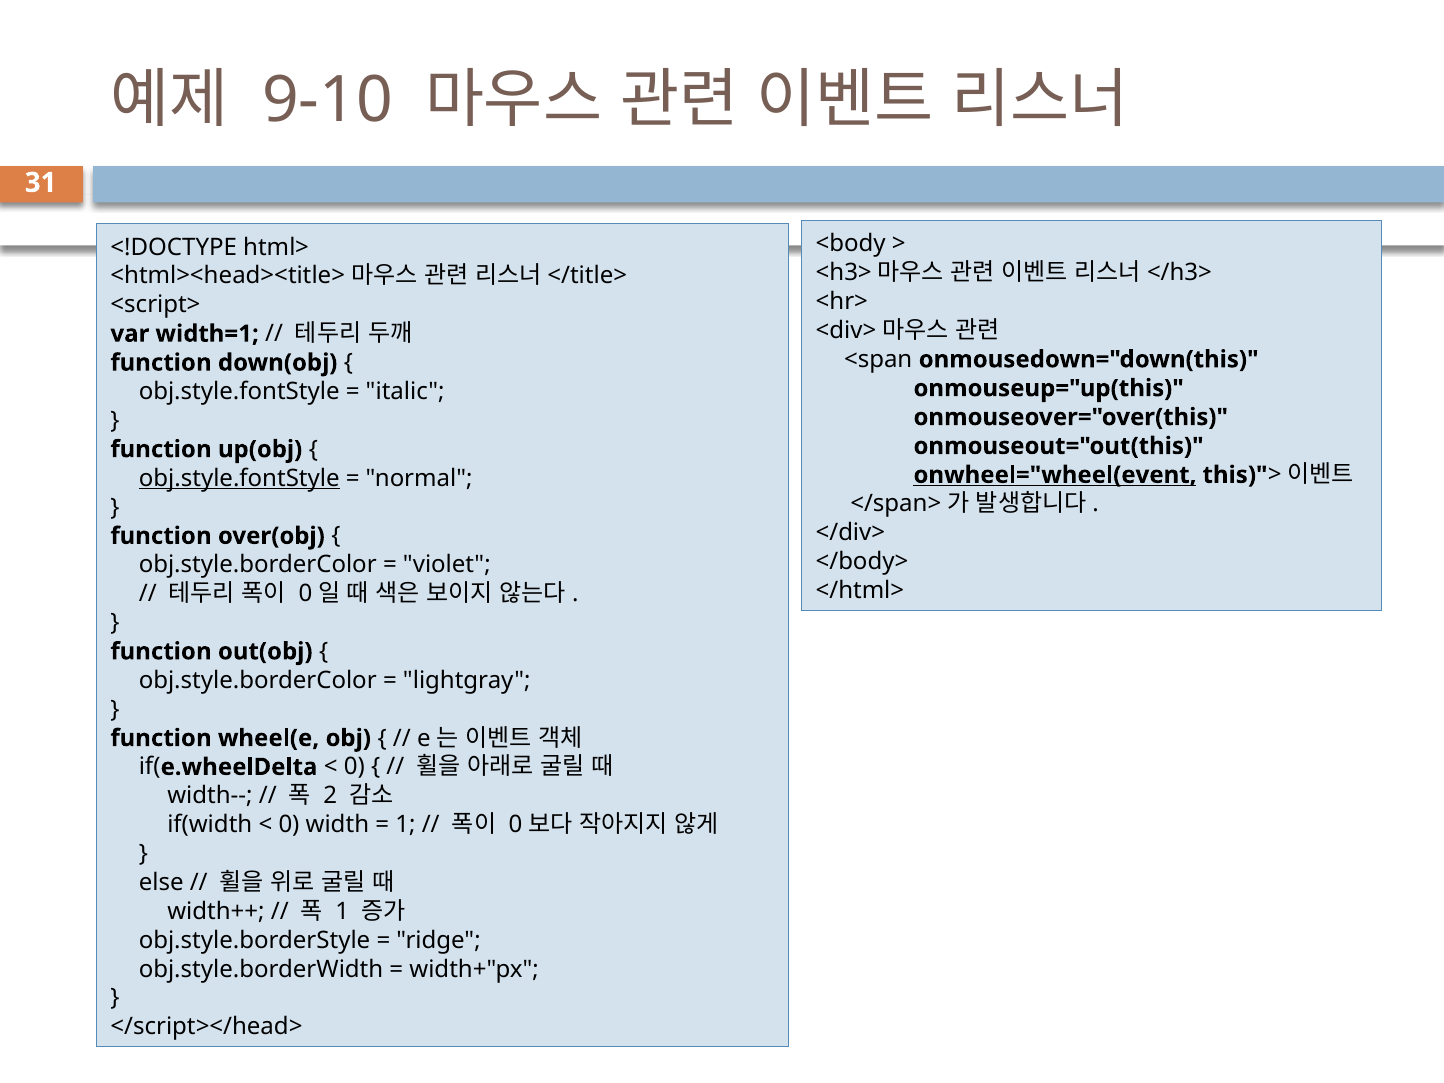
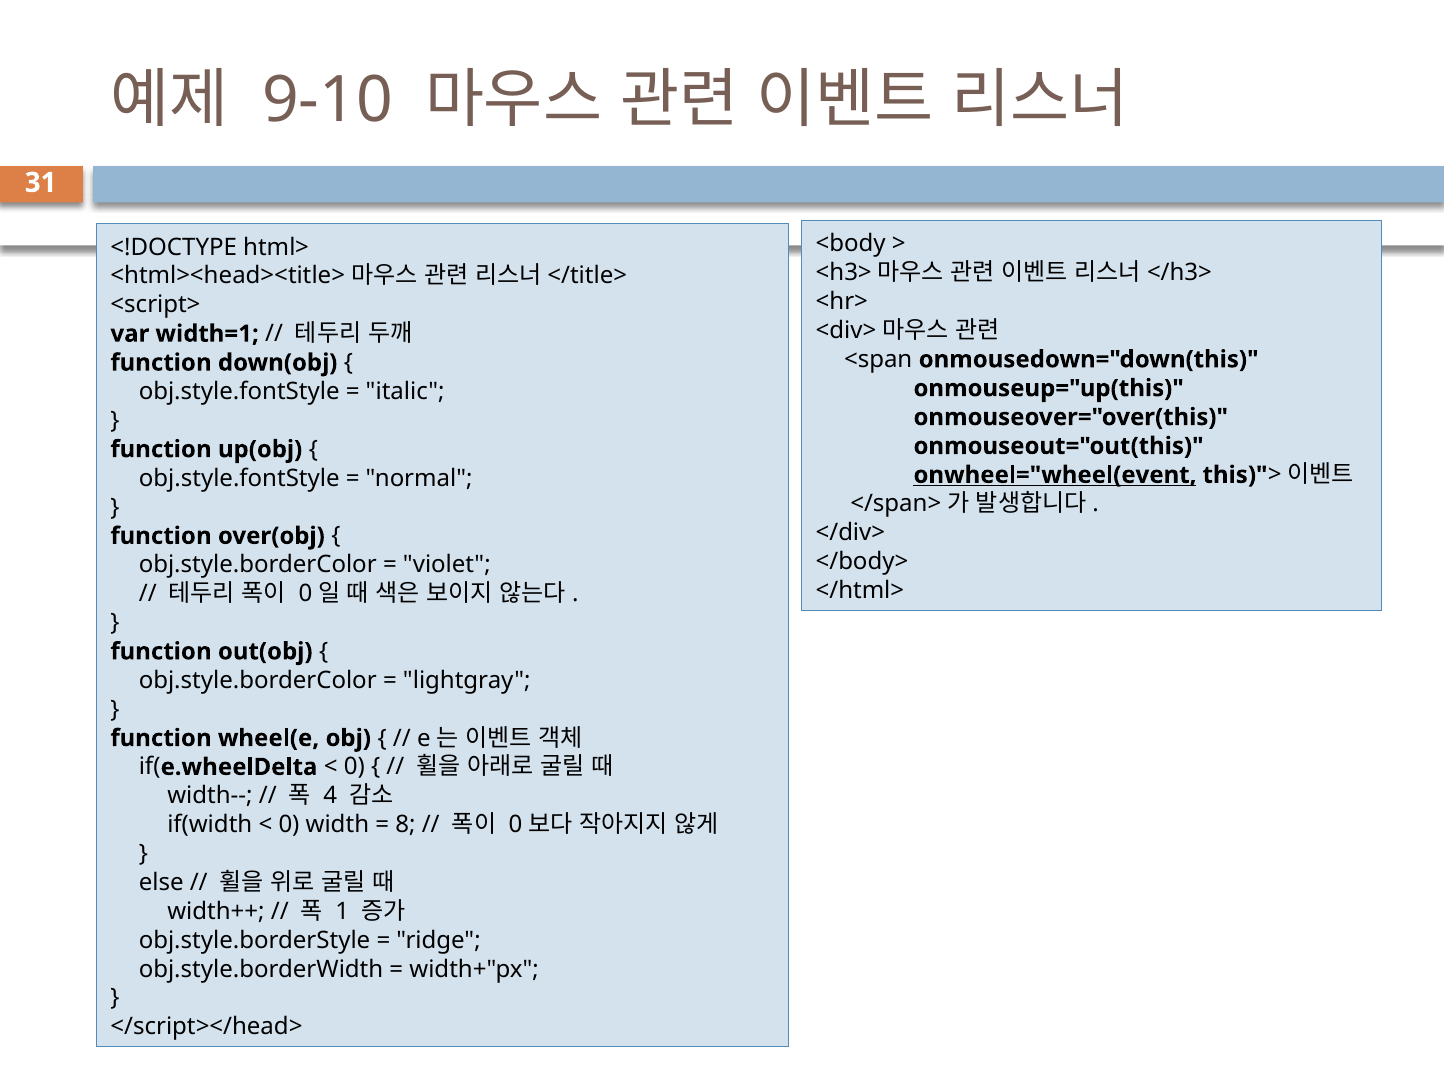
obj.style.fontStyle at (239, 478) underline: present -> none
2: 2 -> 4
1 at (405, 825): 1 -> 8
